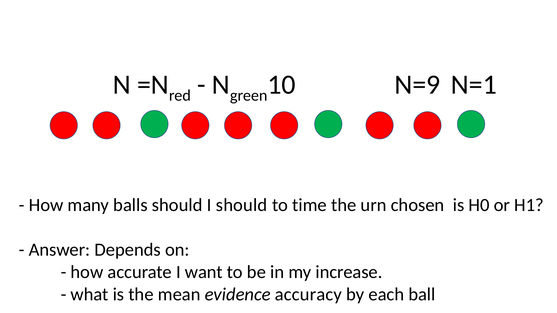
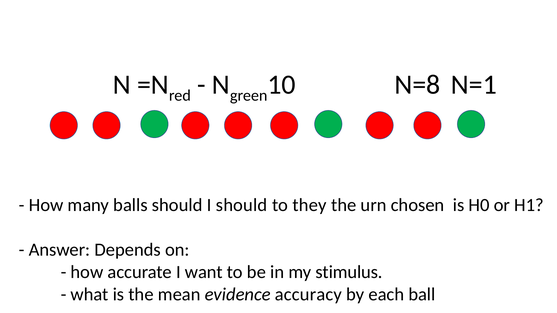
N=9: N=9 -> N=8
time: time -> they
increase: increase -> stimulus
